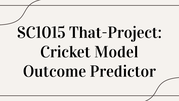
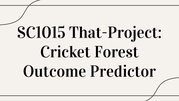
Model: Model -> Forest
